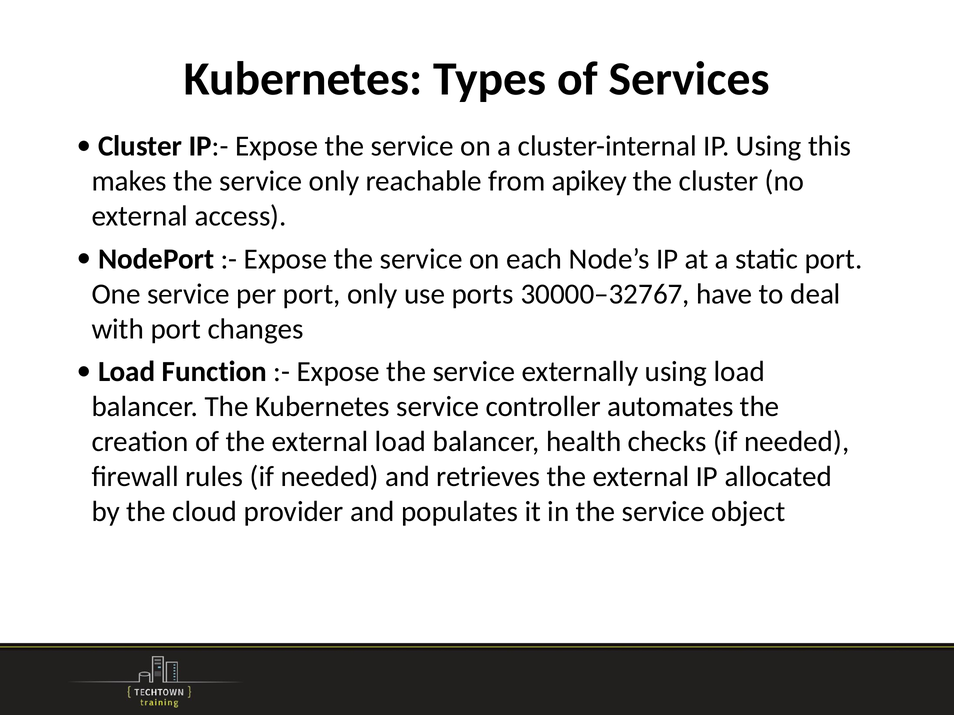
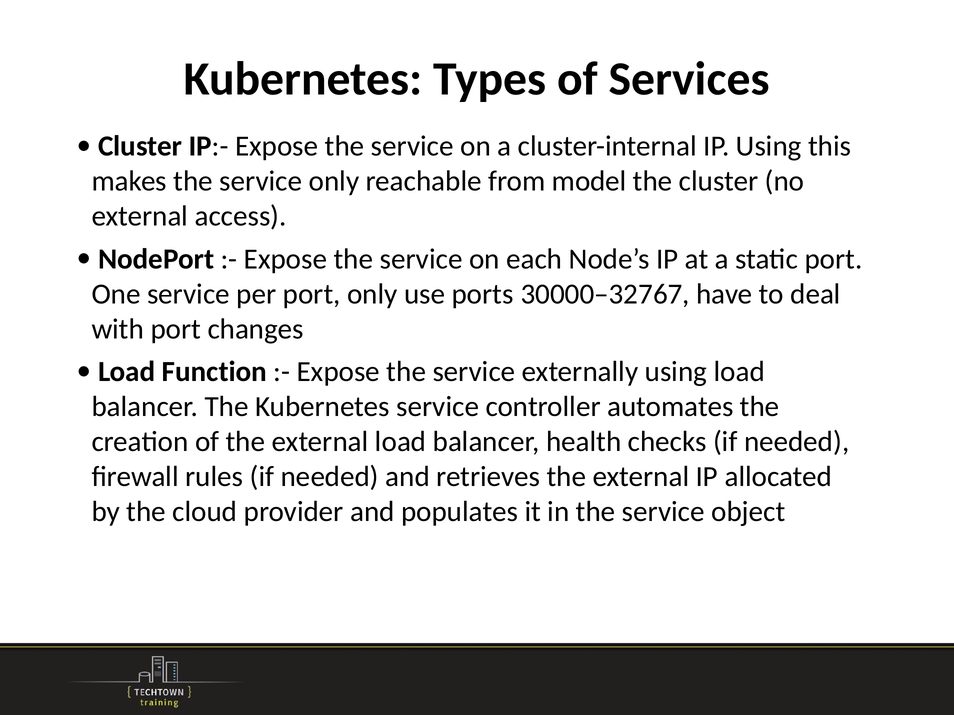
apikey: apikey -> model
